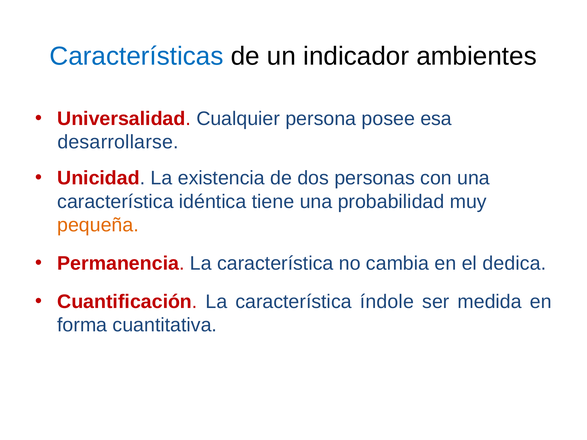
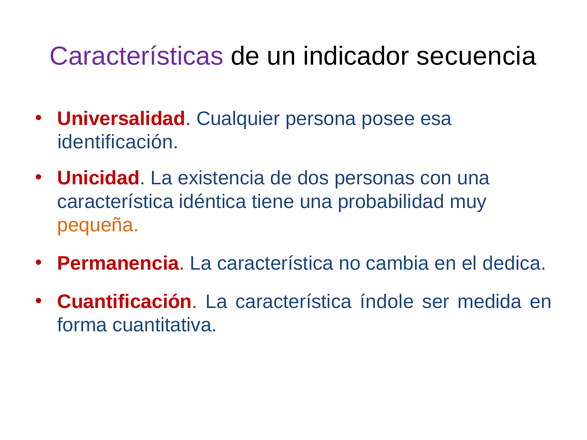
Características colour: blue -> purple
ambientes: ambientes -> secuencia
desarrollarse: desarrollarse -> identificación
